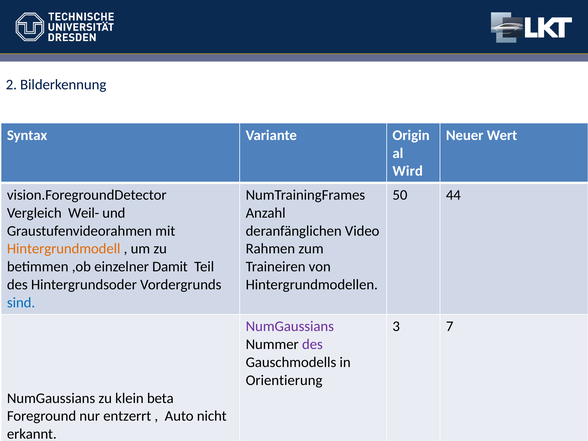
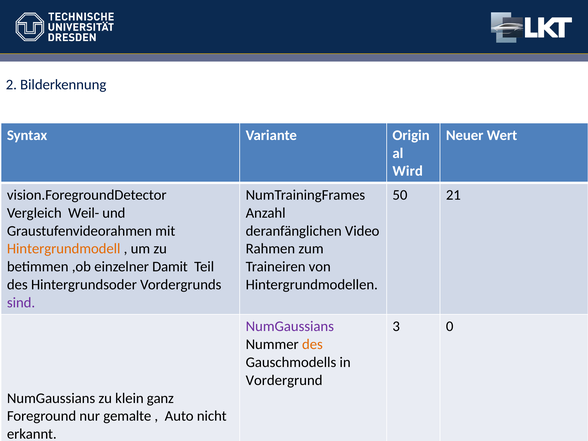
44: 44 -> 21
sind colour: blue -> purple
7: 7 -> 0
des at (312, 344) colour: purple -> orange
Orientierung: Orientierung -> Vordergrund
beta: beta -> ganz
entzerrt: entzerrt -> gemalte
